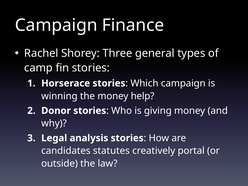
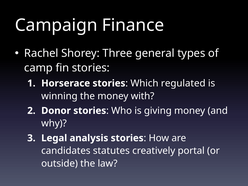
Which campaign: campaign -> regulated
help: help -> with
